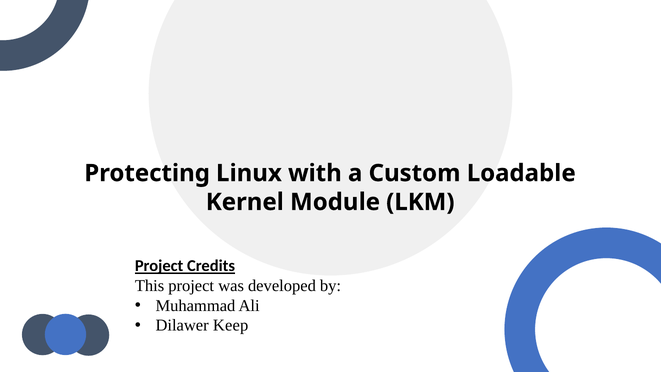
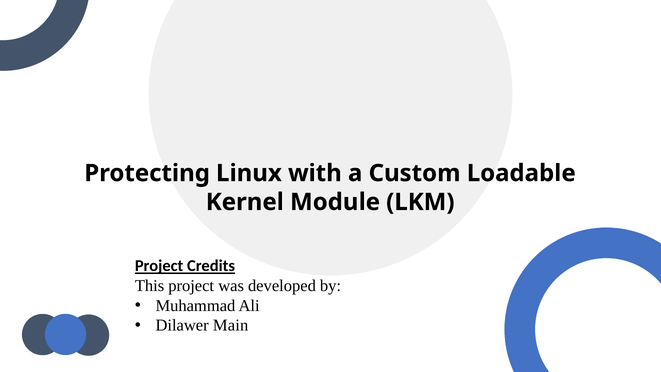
Keep: Keep -> Main
